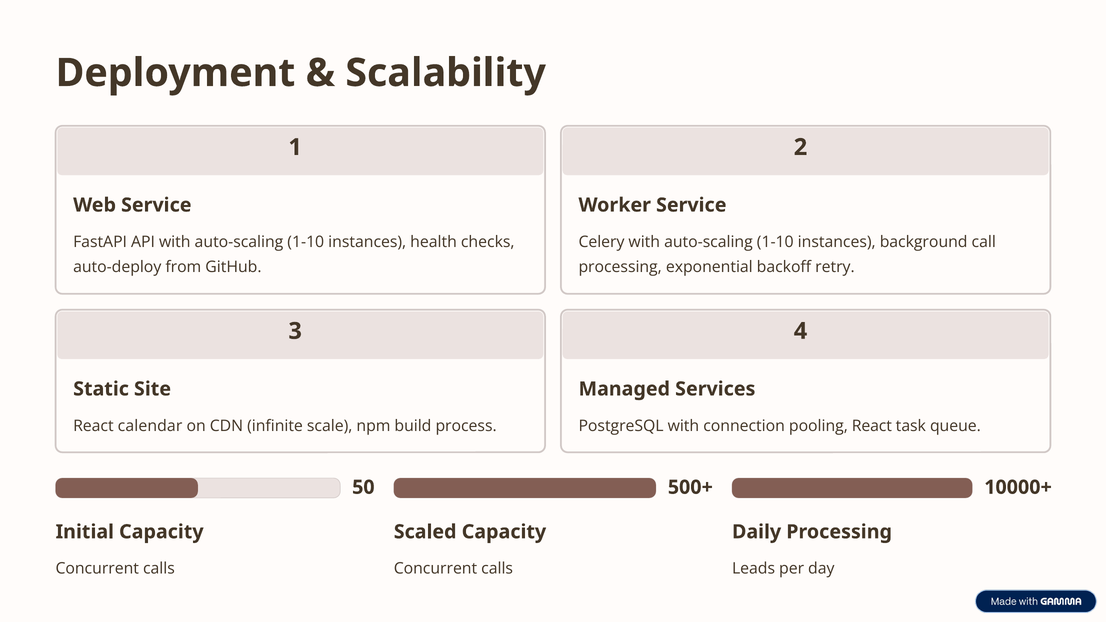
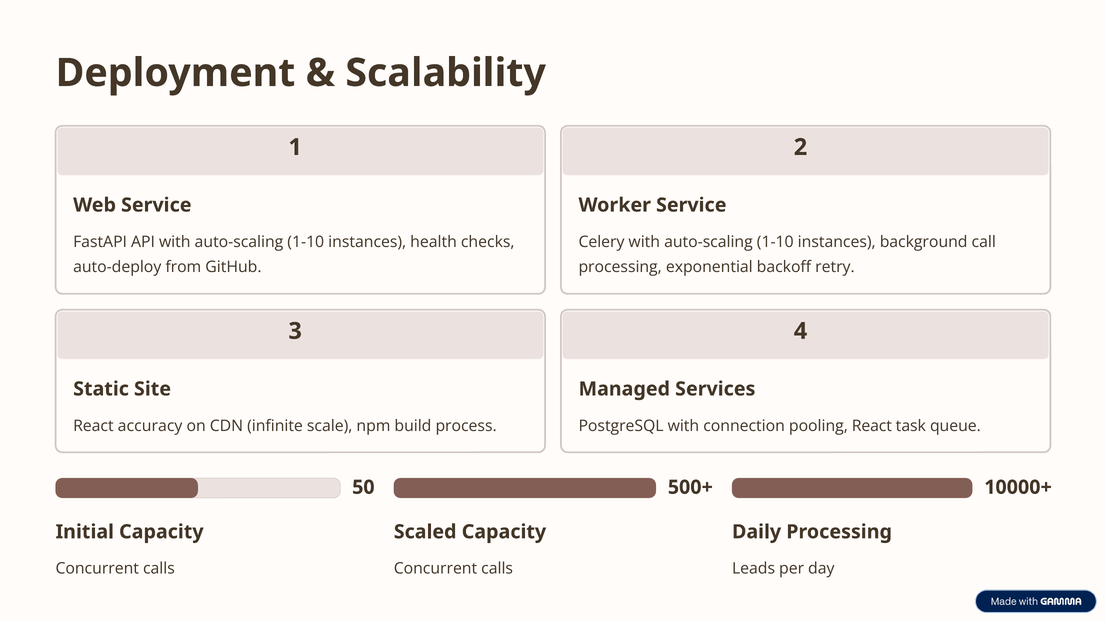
calendar: calendar -> accuracy
